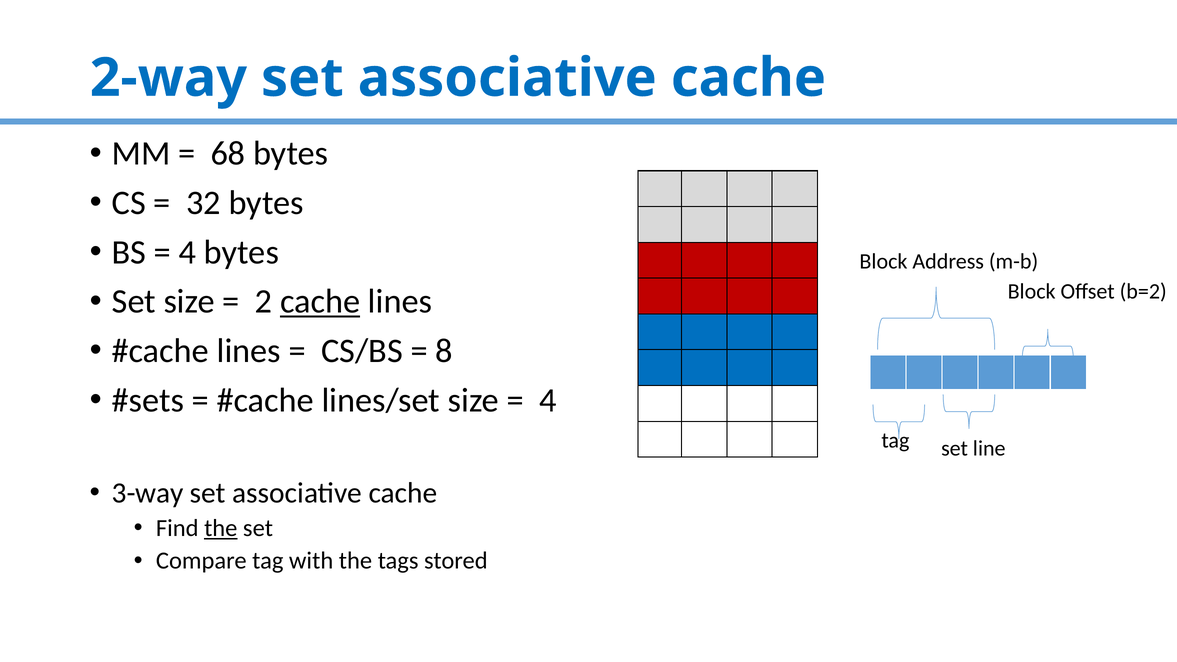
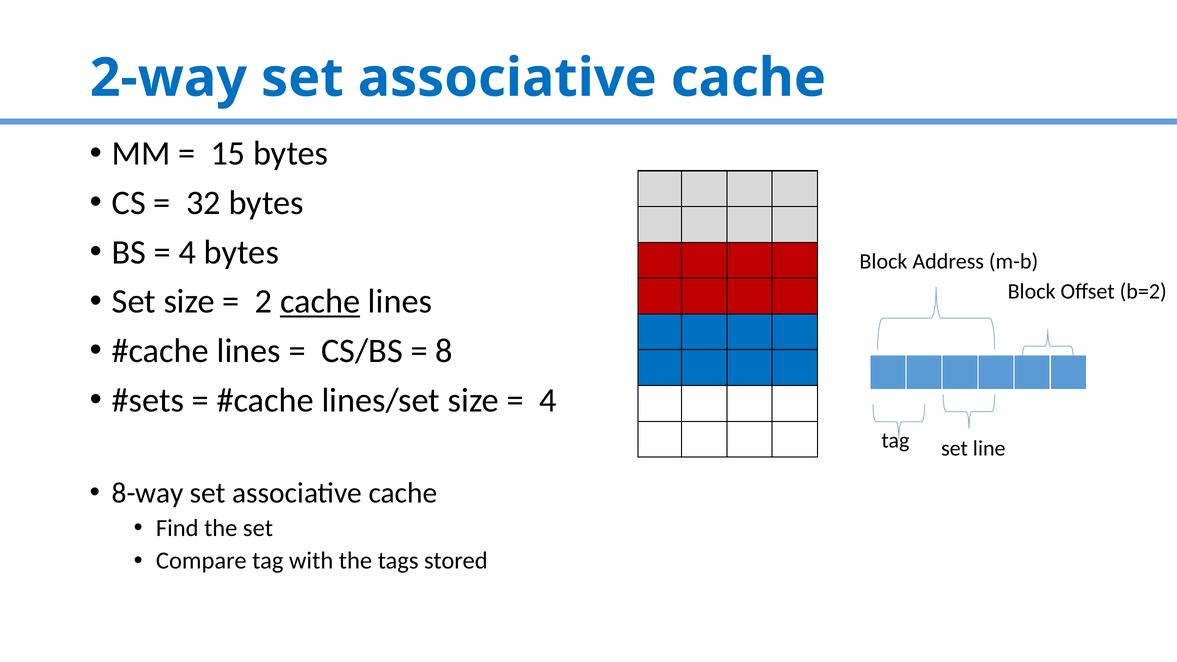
68: 68 -> 15
3-way: 3-way -> 8-way
the at (221, 528) underline: present -> none
